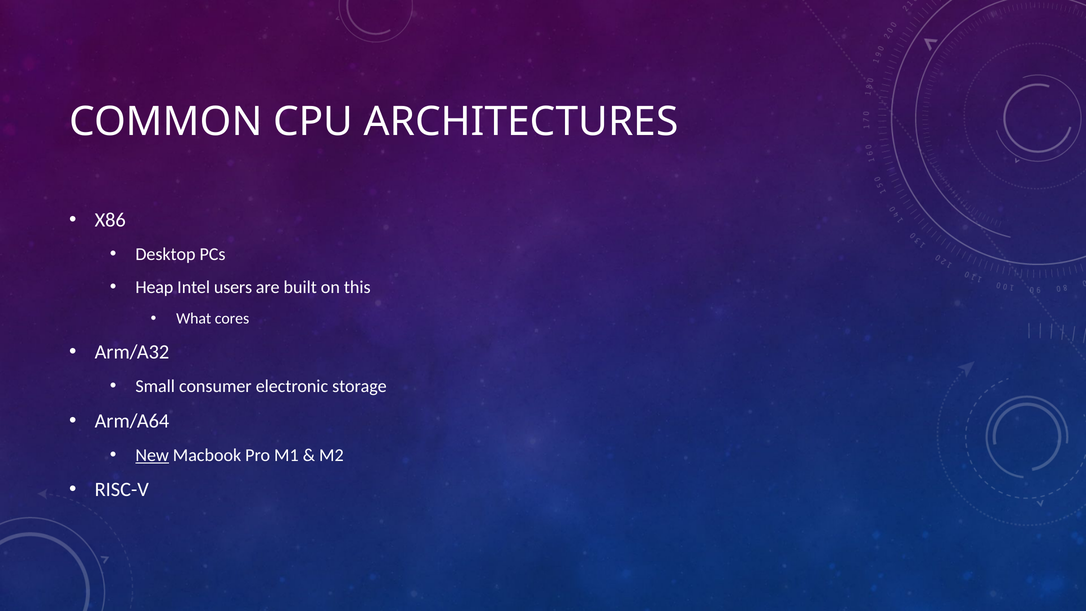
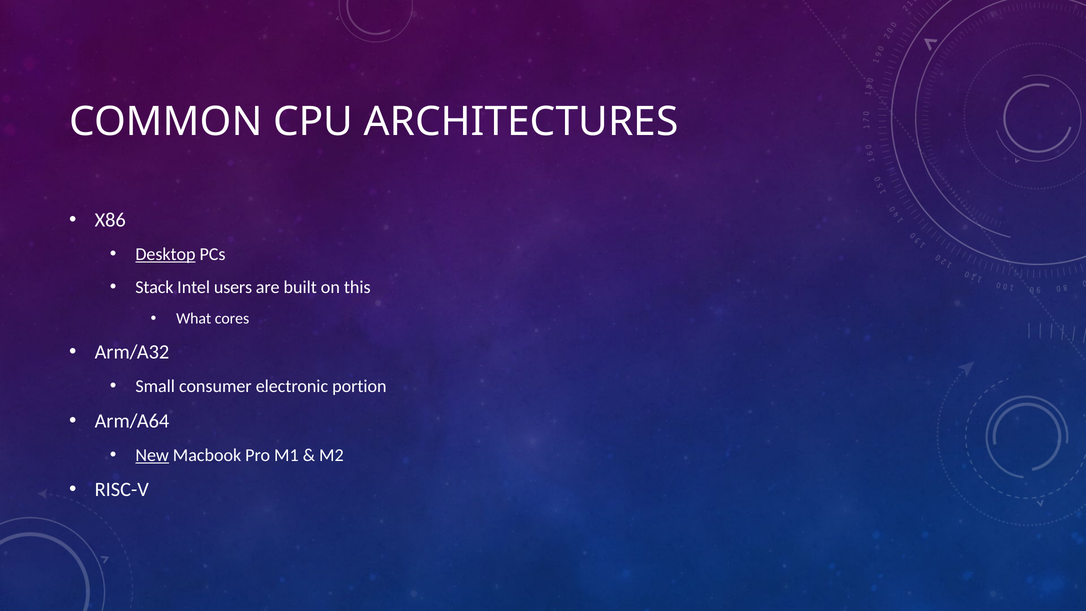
Desktop underline: none -> present
Heap: Heap -> Stack
storage: storage -> portion
